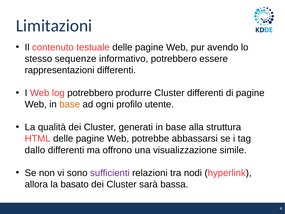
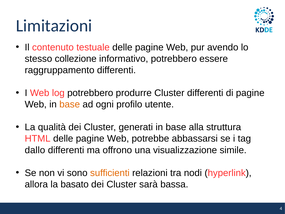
sequenze: sequenze -> collezione
rappresentazioni: rappresentazioni -> raggruppamento
sufficienti colour: purple -> orange
